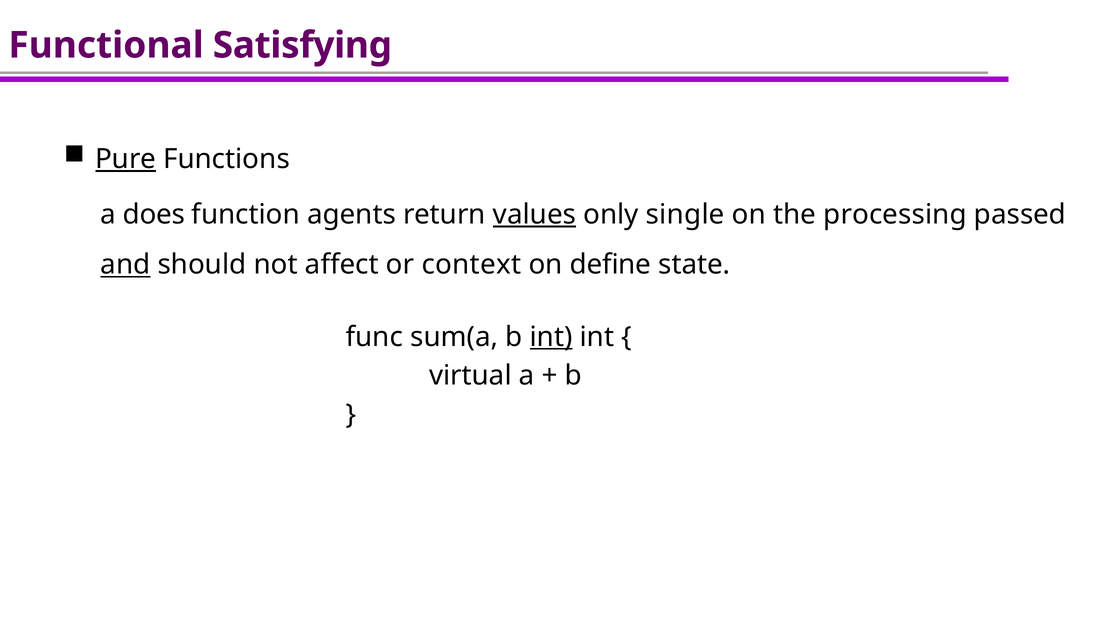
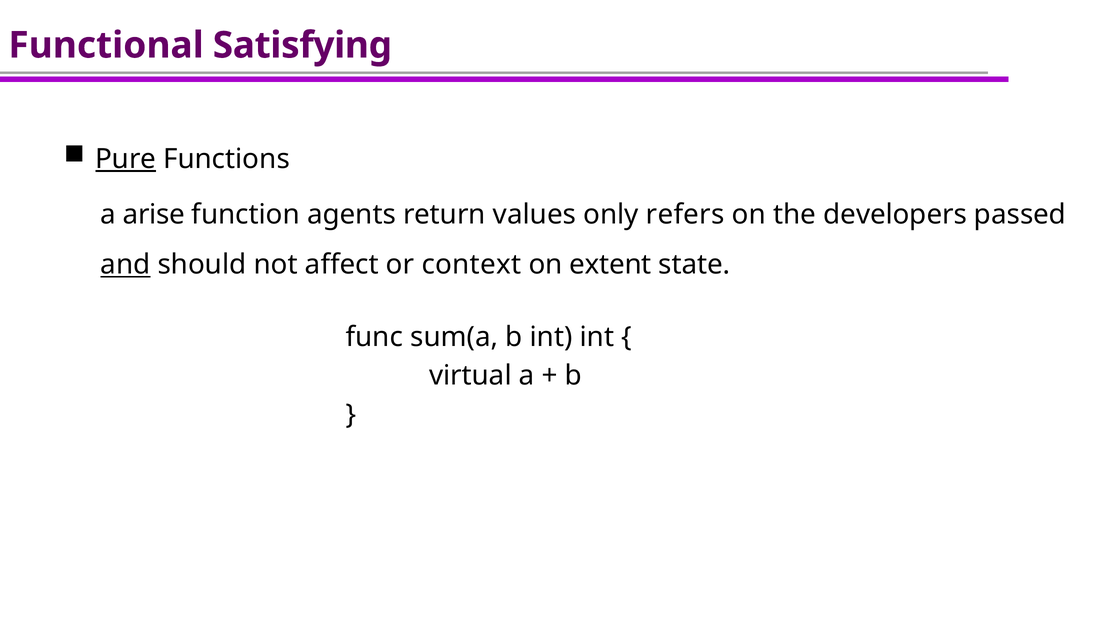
does: does -> arise
values underline: present -> none
single: single -> refers
processing: processing -> developers
define: define -> extent
int at (551, 337) underline: present -> none
